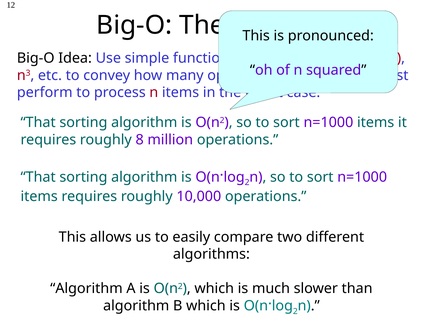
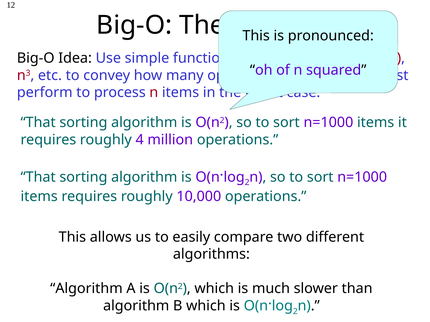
8: 8 -> 4
